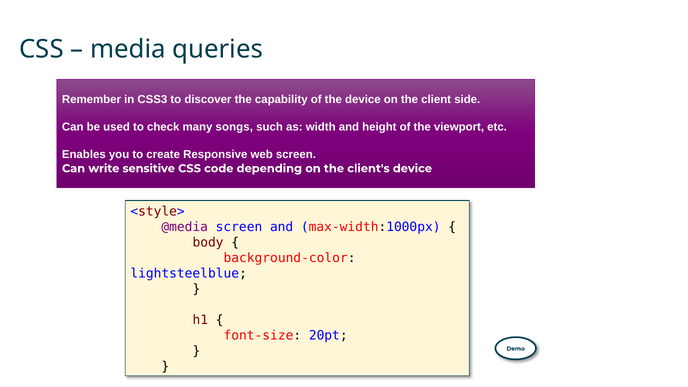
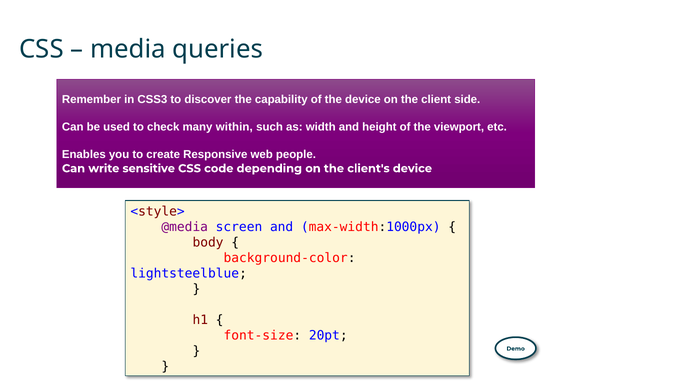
songs: songs -> within
web screen: screen -> people
